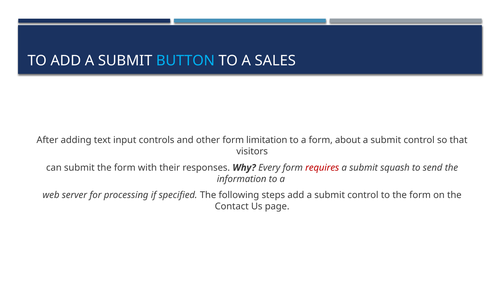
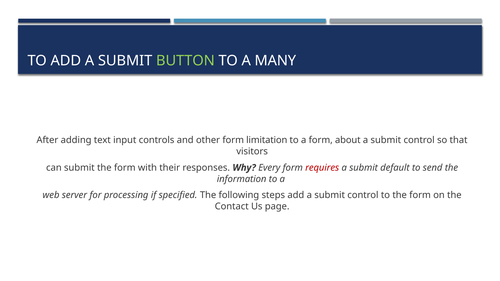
BUTTON colour: light blue -> light green
SALES: SALES -> MANY
squash: squash -> default
